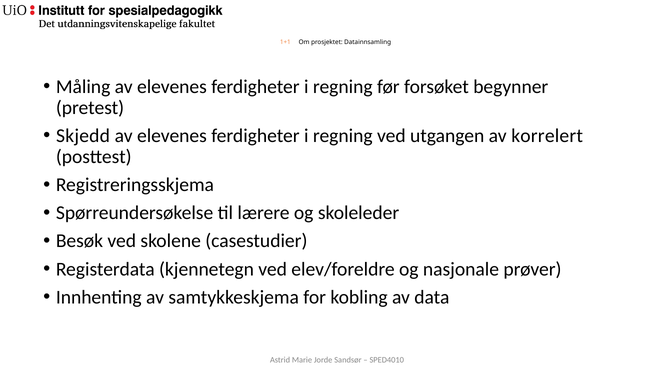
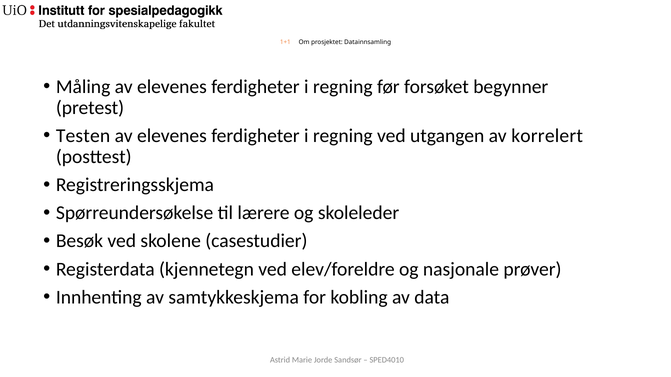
Skjedd: Skjedd -> Testen
